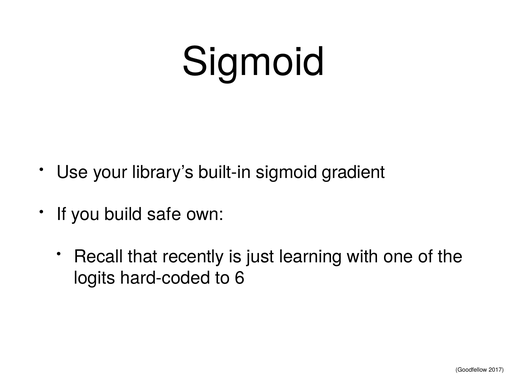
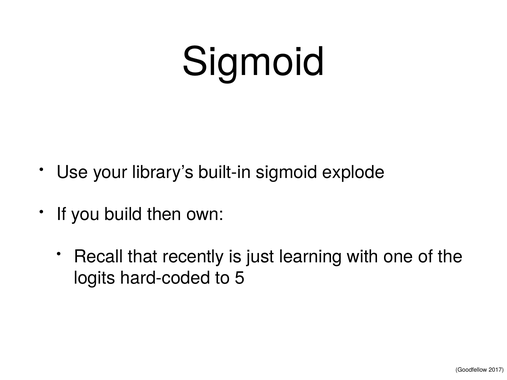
gradient: gradient -> explode
safe: safe -> then
6: 6 -> 5
